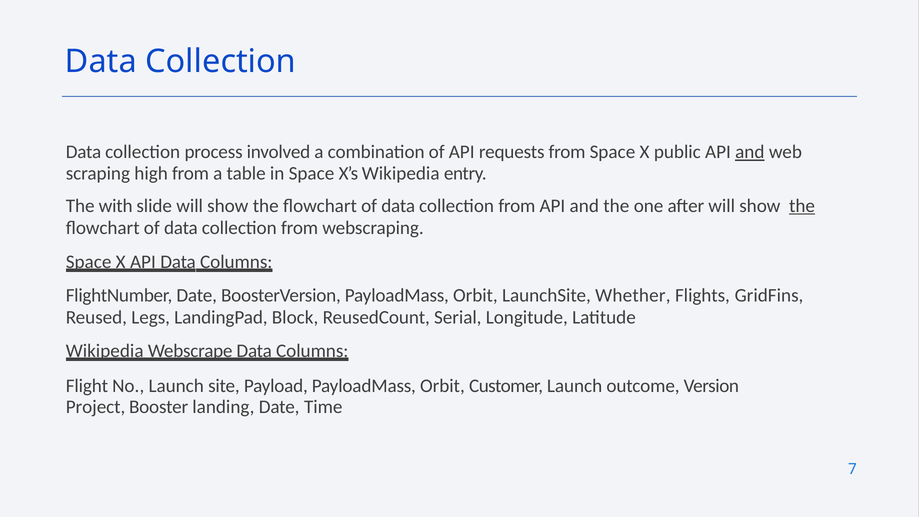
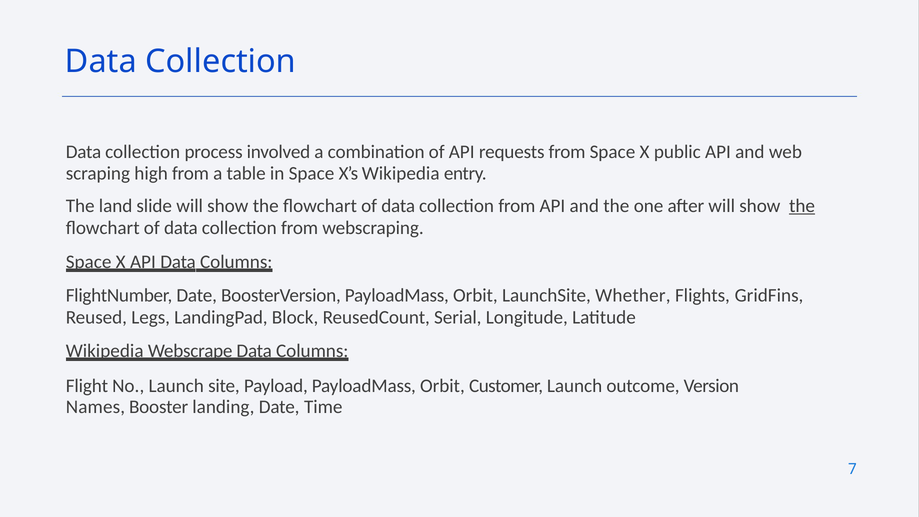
and at (750, 152) underline: present -> none
with: with -> land
Project: Project -> Names
